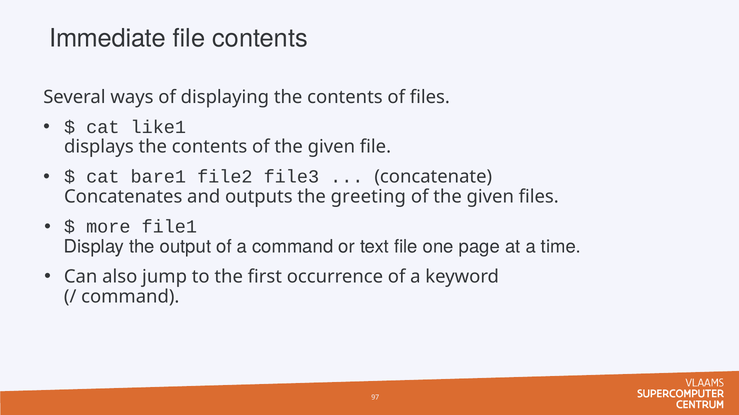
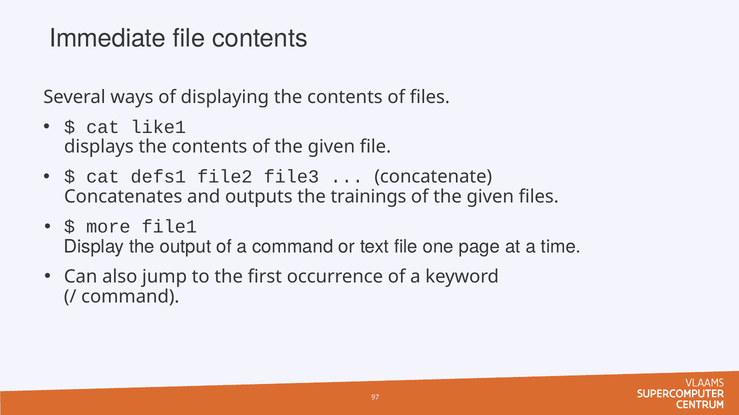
bare1: bare1 -> defs1
greeting: greeting -> trainings
